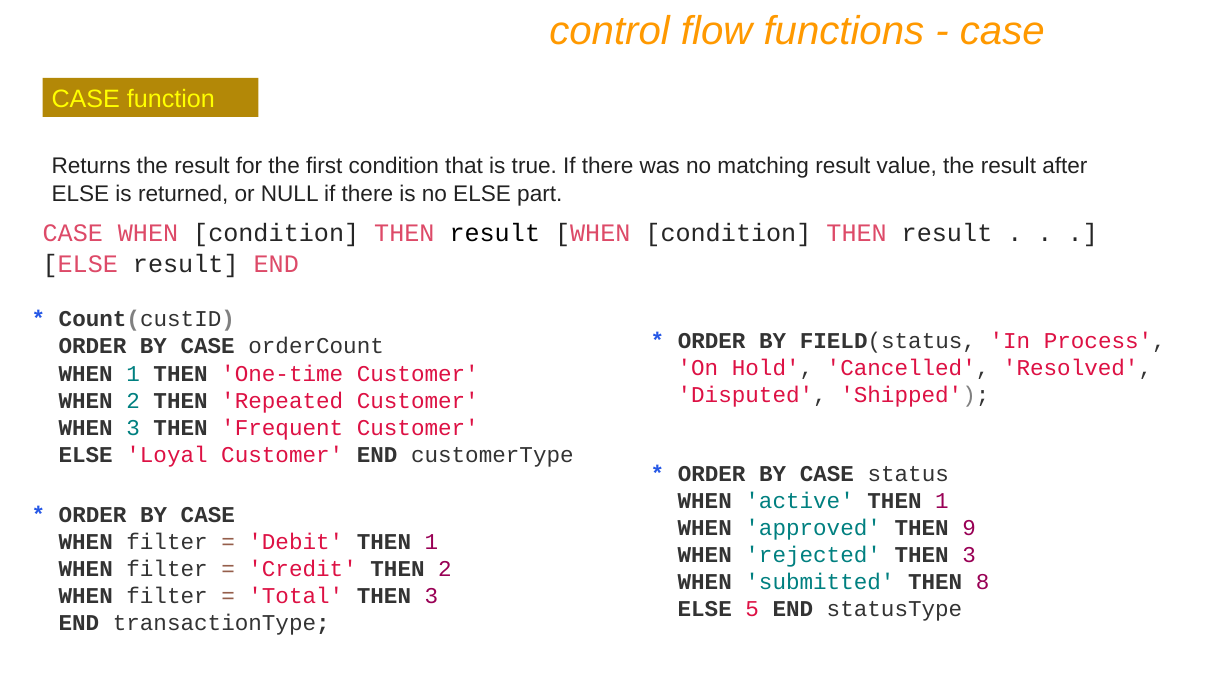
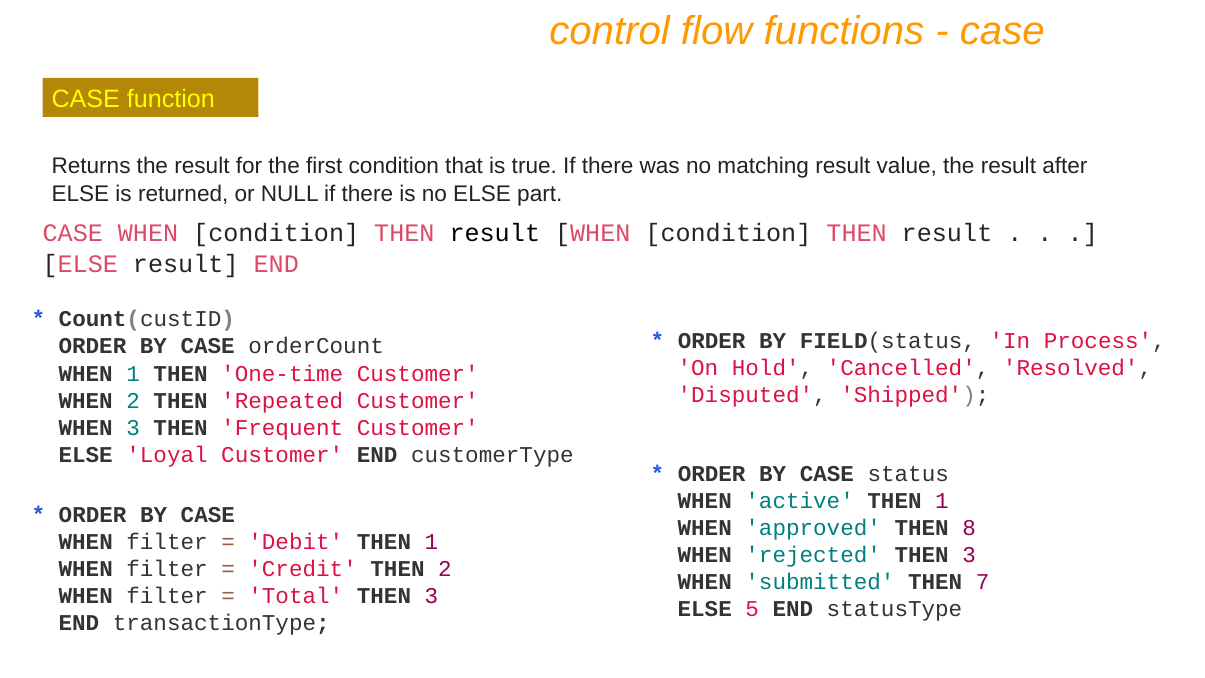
9: 9 -> 8
8: 8 -> 7
